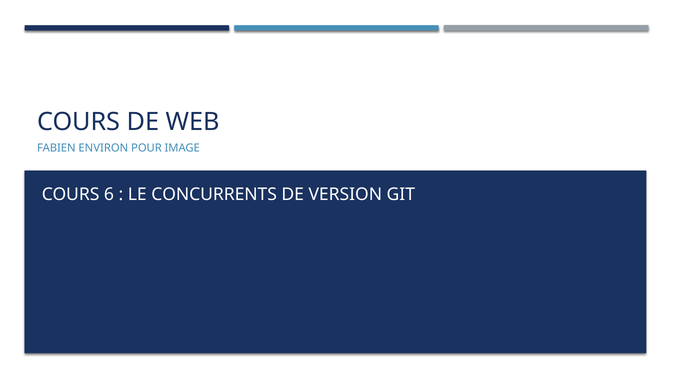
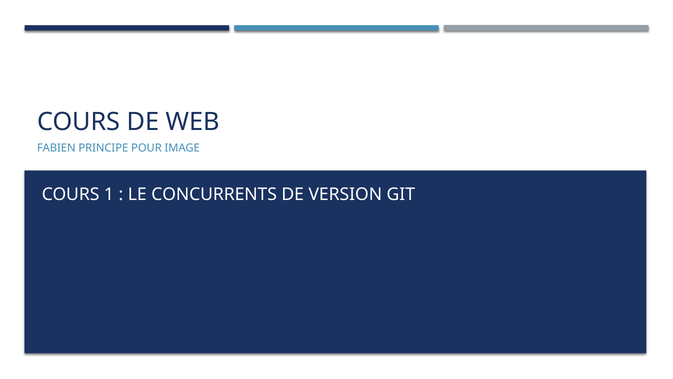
ENVIRON: ENVIRON -> PRINCIPE
6: 6 -> 1
